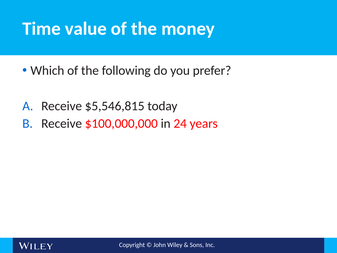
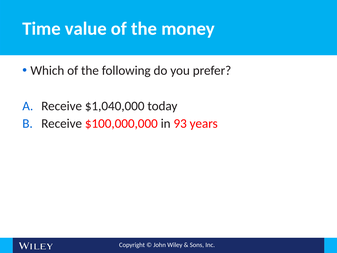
$5,546,815: $5,546,815 -> $1,040,000
24: 24 -> 93
